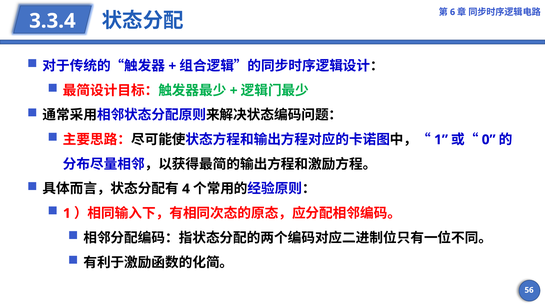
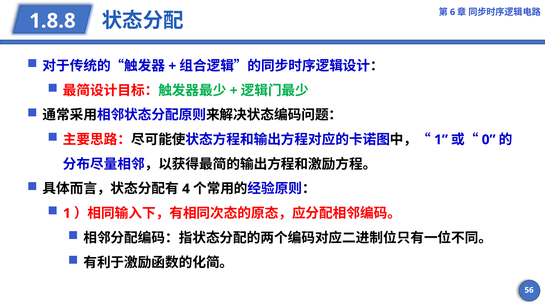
3.3.4: 3.3.4 -> 1.8.8
